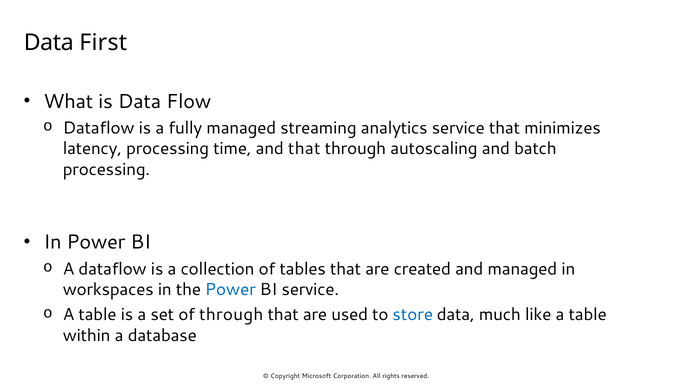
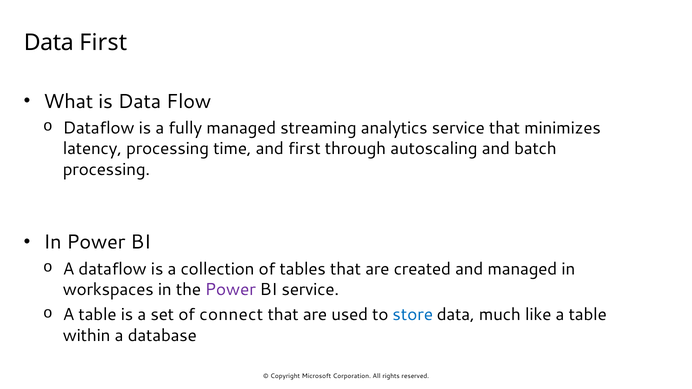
and that: that -> first
Power at (230, 290) colour: blue -> purple
of through: through -> connect
